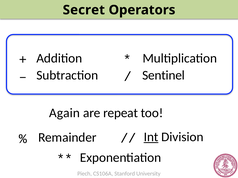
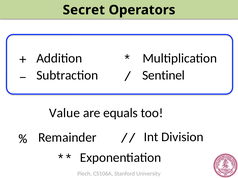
Again: Again -> Value
repeat: repeat -> equals
Int underline: present -> none
